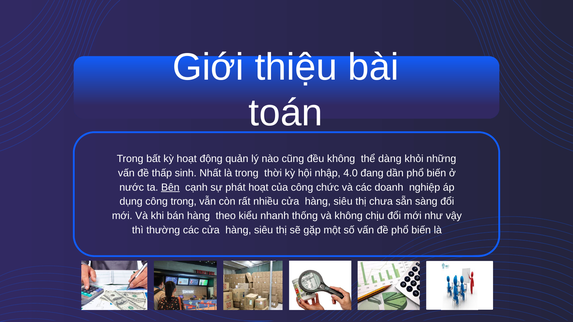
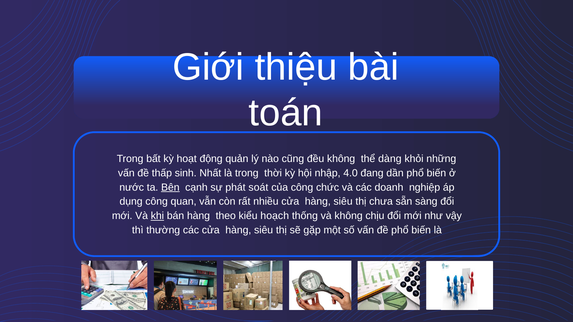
phát hoạt: hoạt -> soát
công trong: trong -> quan
khi underline: none -> present
nhanh: nhanh -> hoạch
